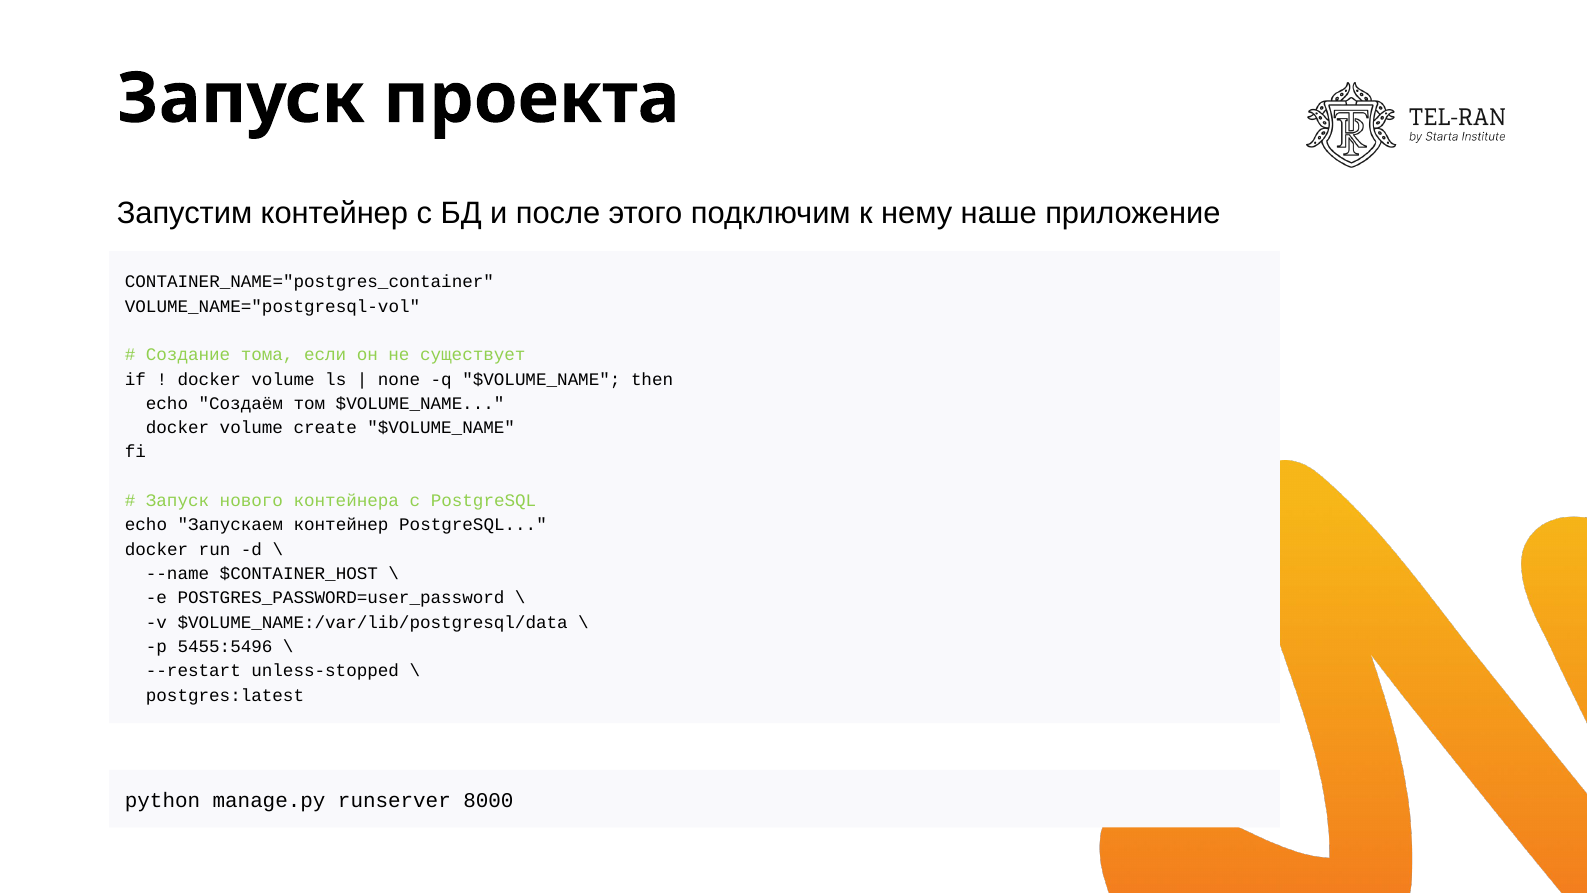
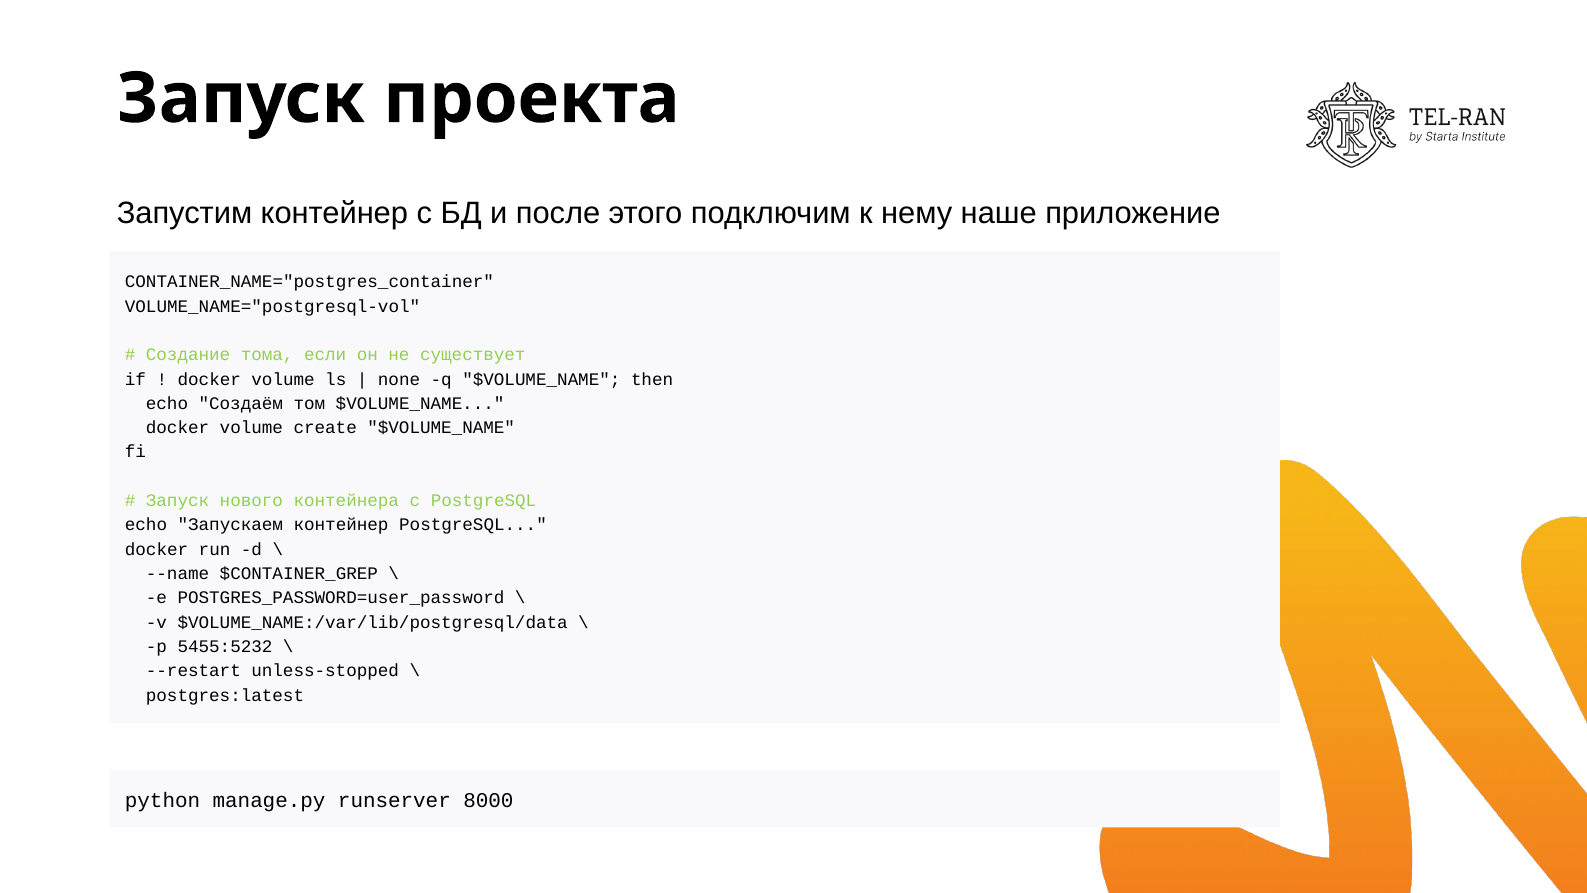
$CONTAINER_HOST: $CONTAINER_HOST -> $CONTAINER_GREP
5455:5496: 5455:5496 -> 5455:5232
